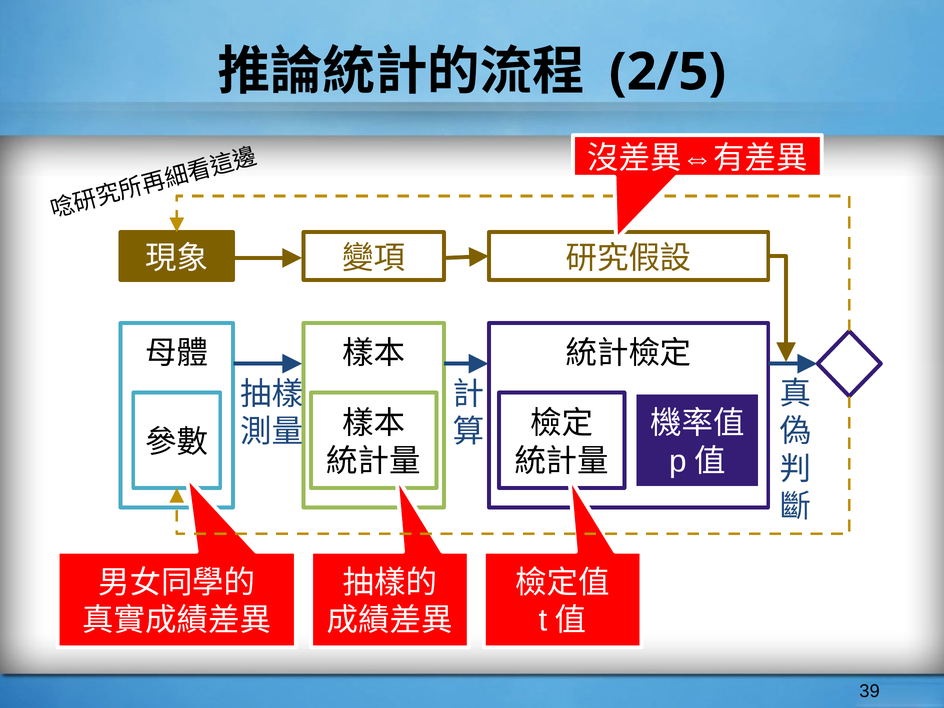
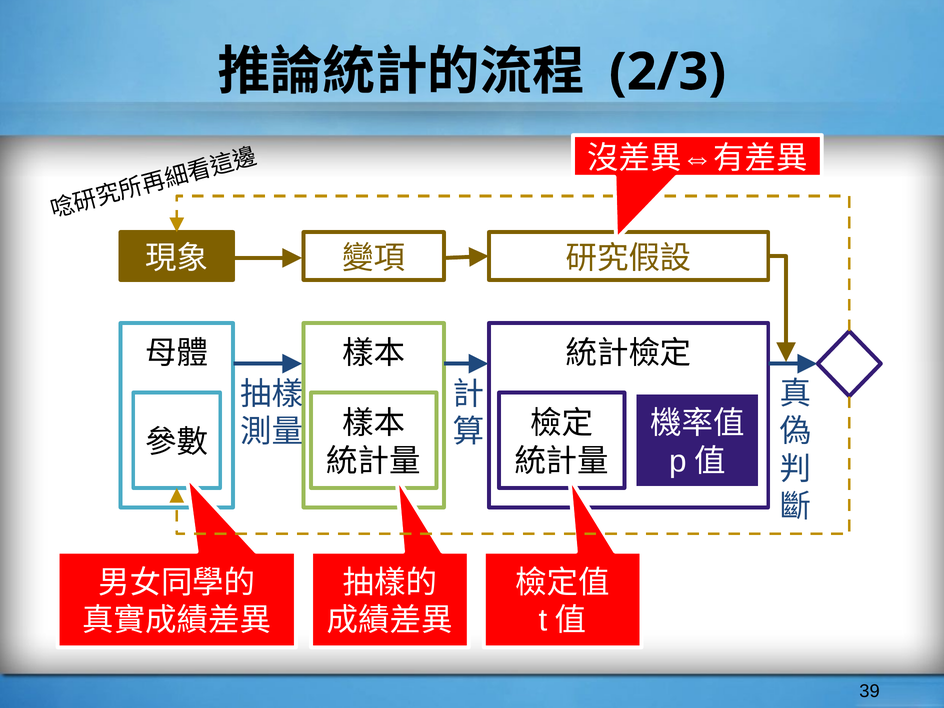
2/5: 2/5 -> 2/3
